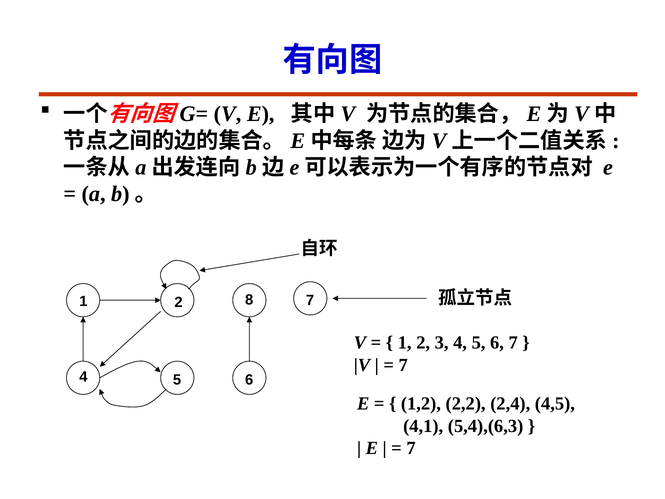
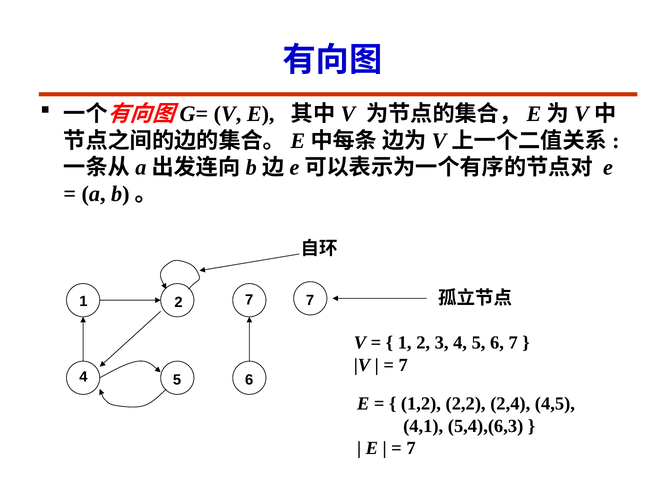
2 8: 8 -> 7
